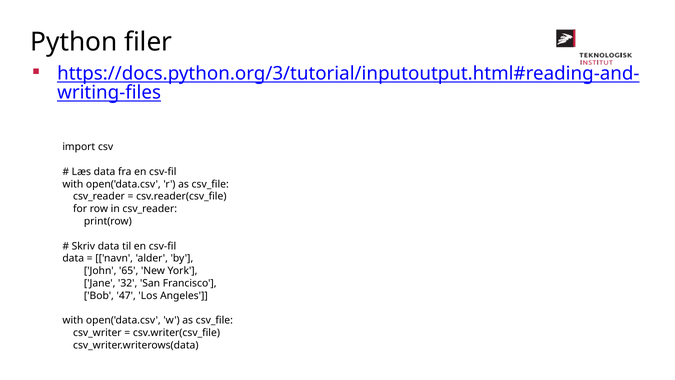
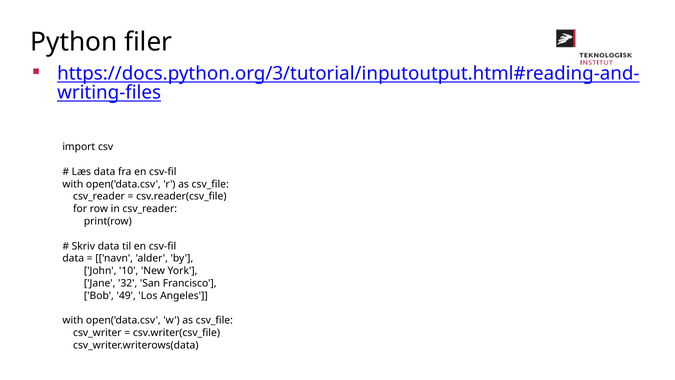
65: 65 -> 10
47: 47 -> 49
